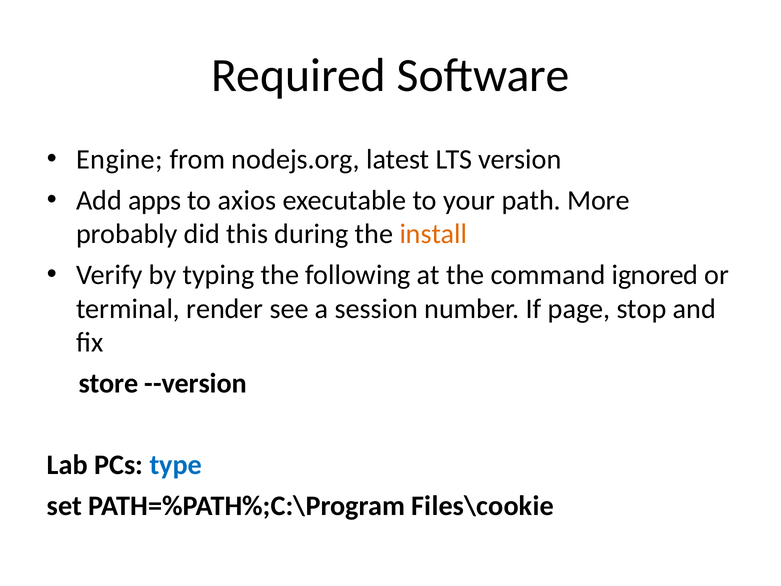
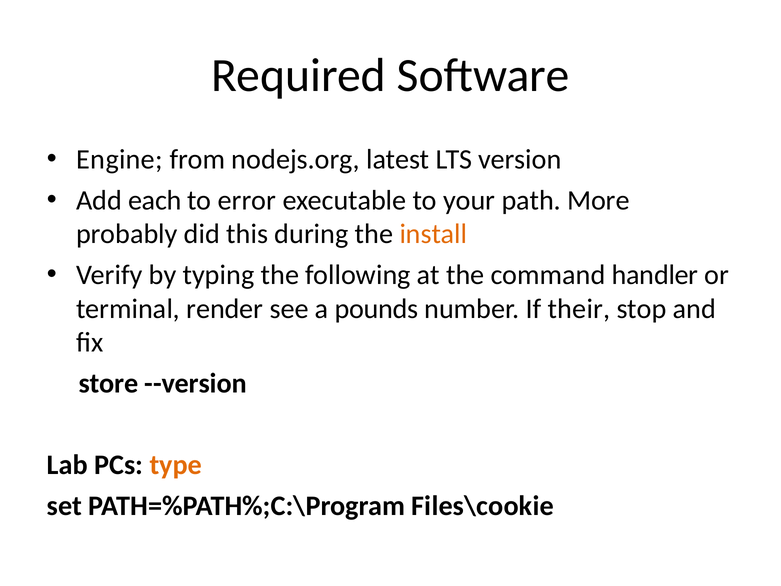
apps: apps -> each
axios: axios -> error
ignored: ignored -> handler
session: session -> pounds
page: page -> their
type colour: blue -> orange
